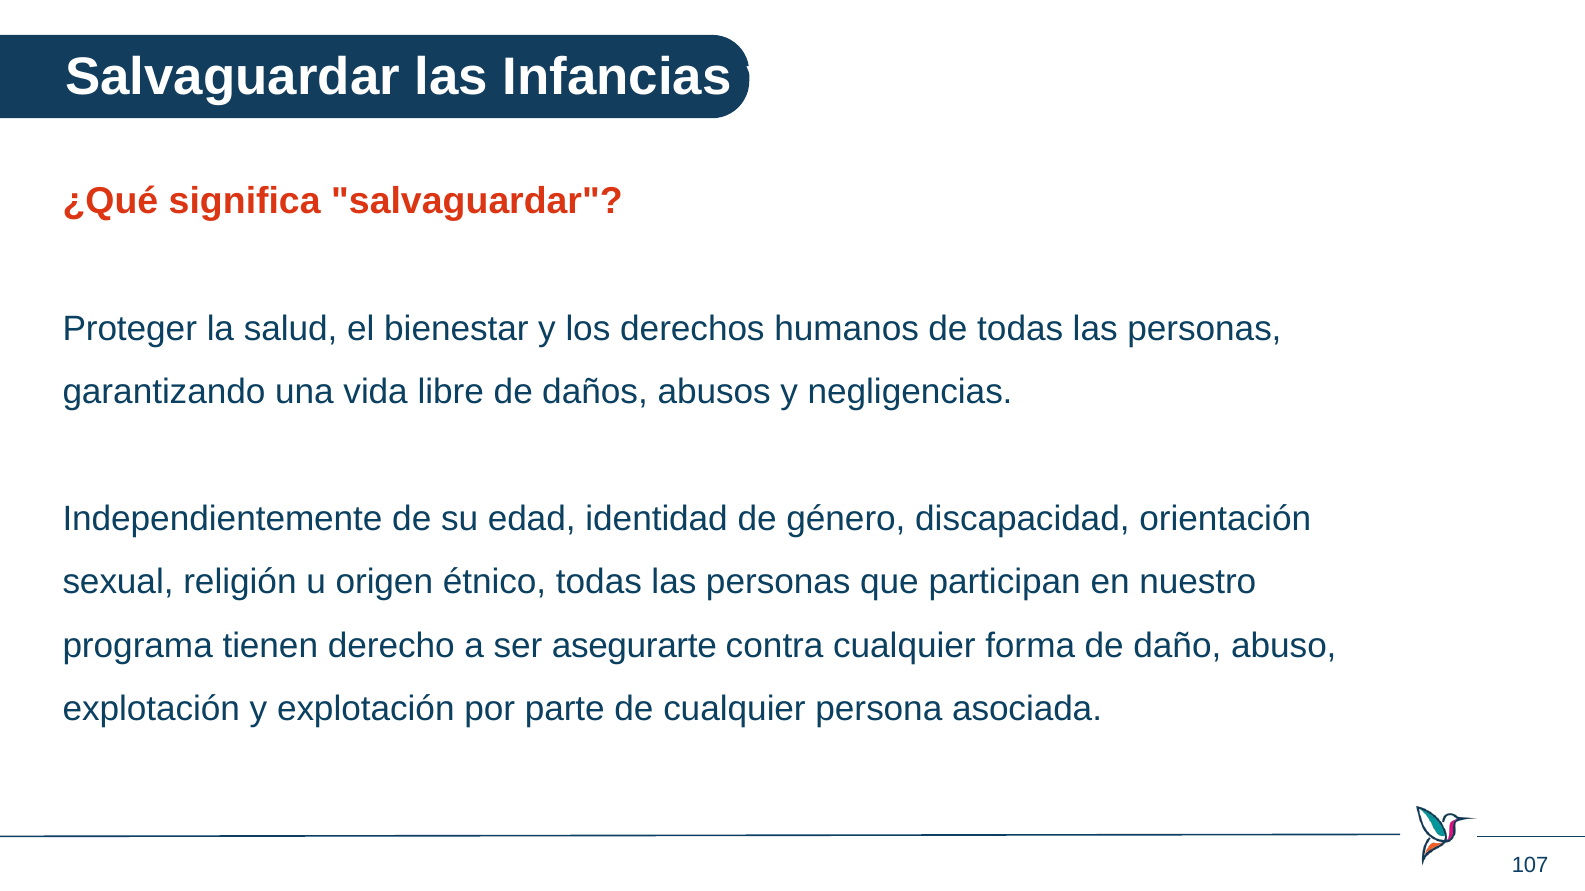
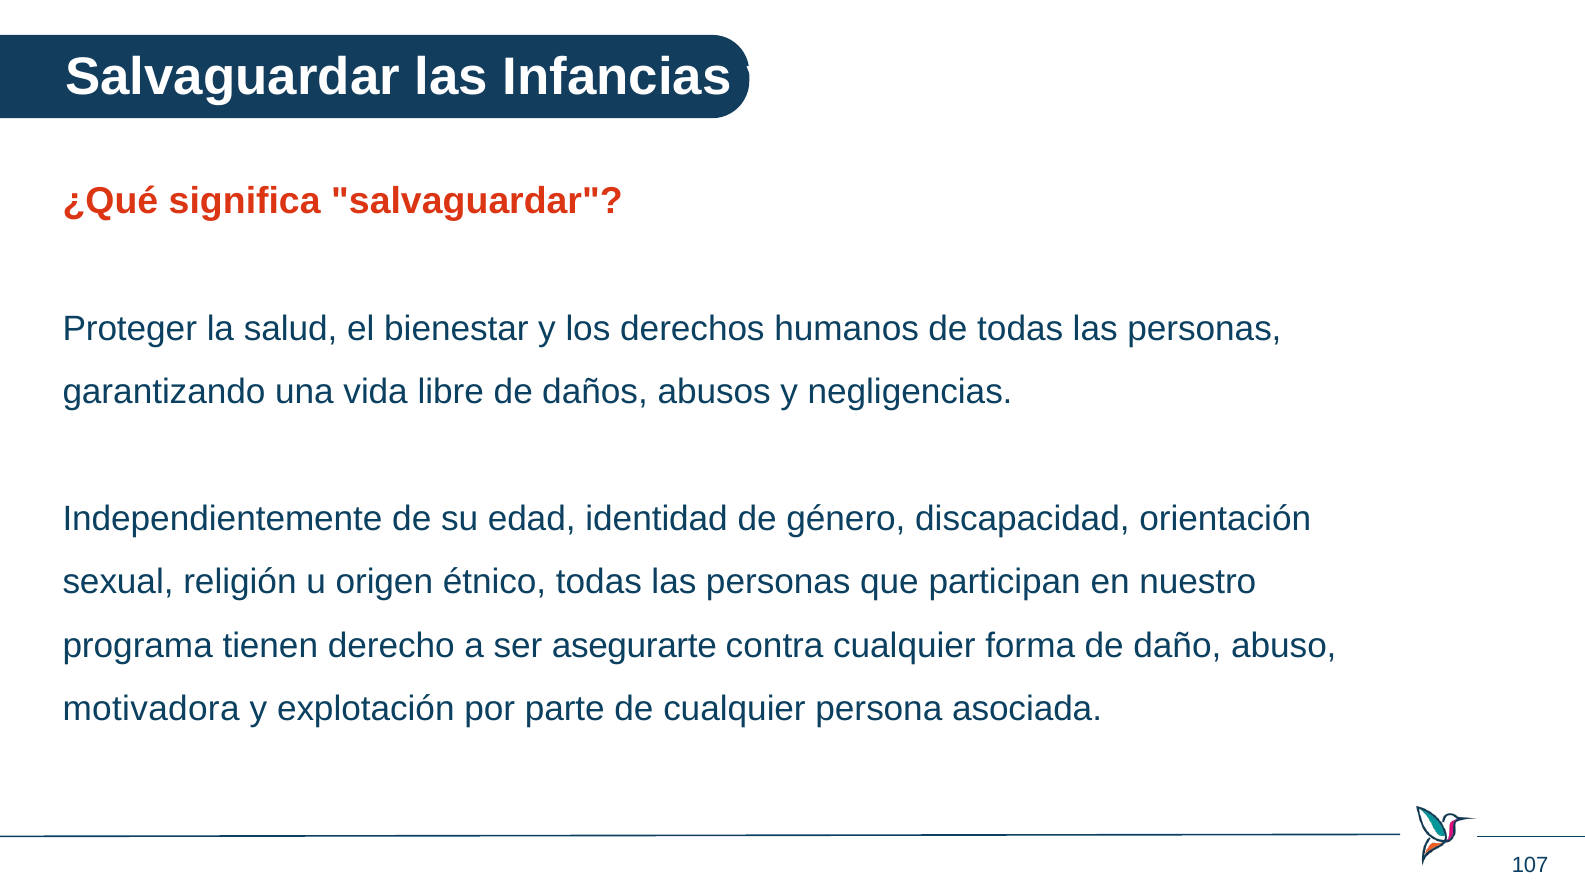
explotación at (151, 709): explotación -> motivadora
